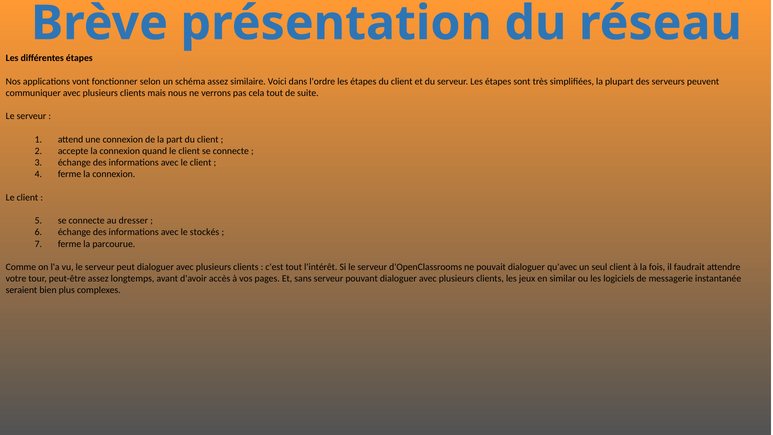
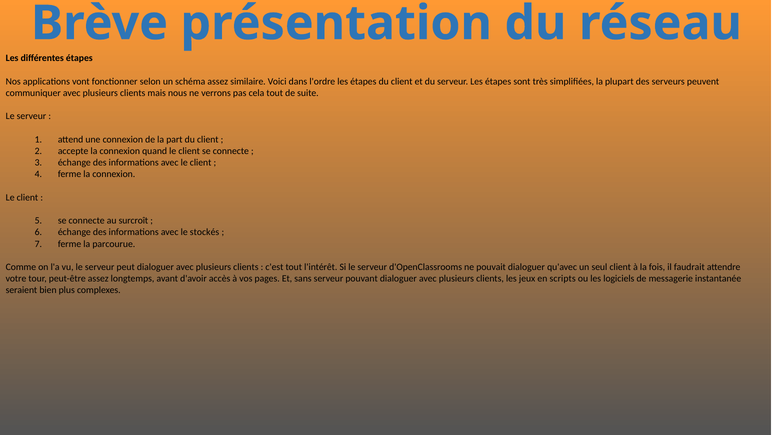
dresser: dresser -> surcroît
similar: similar -> scripts
